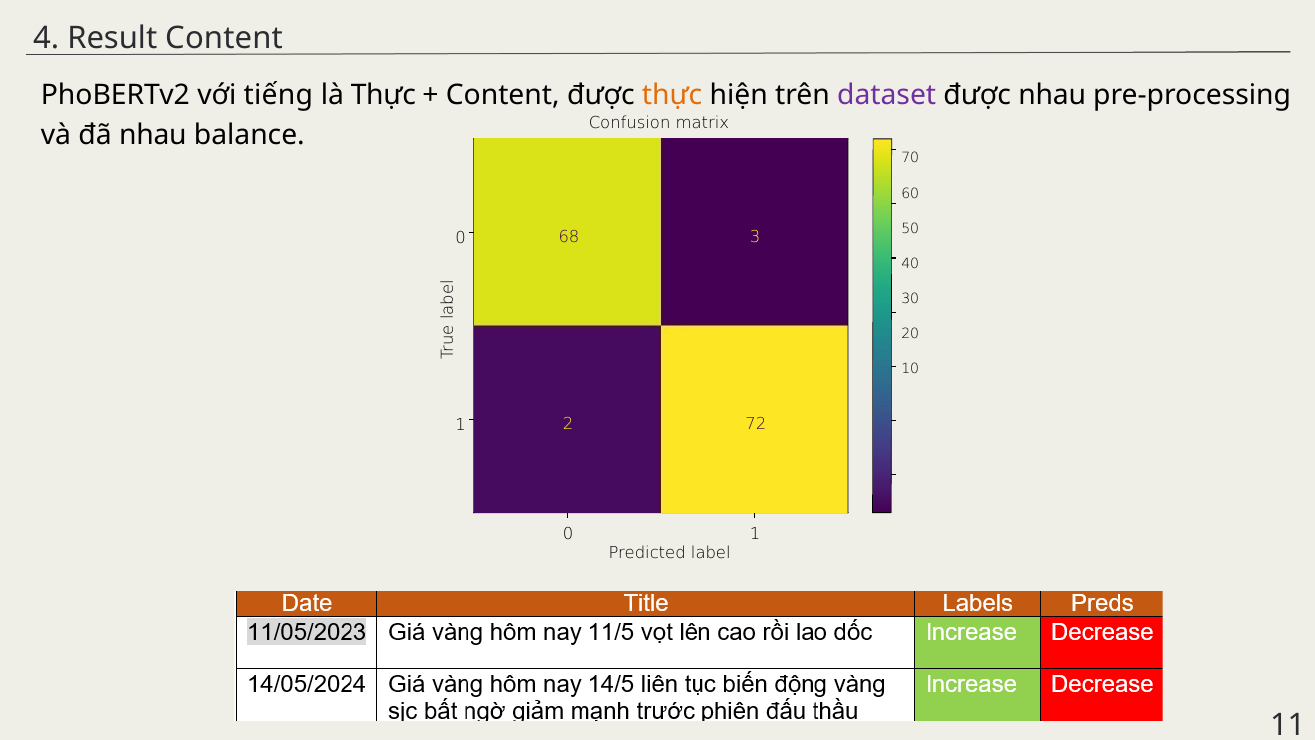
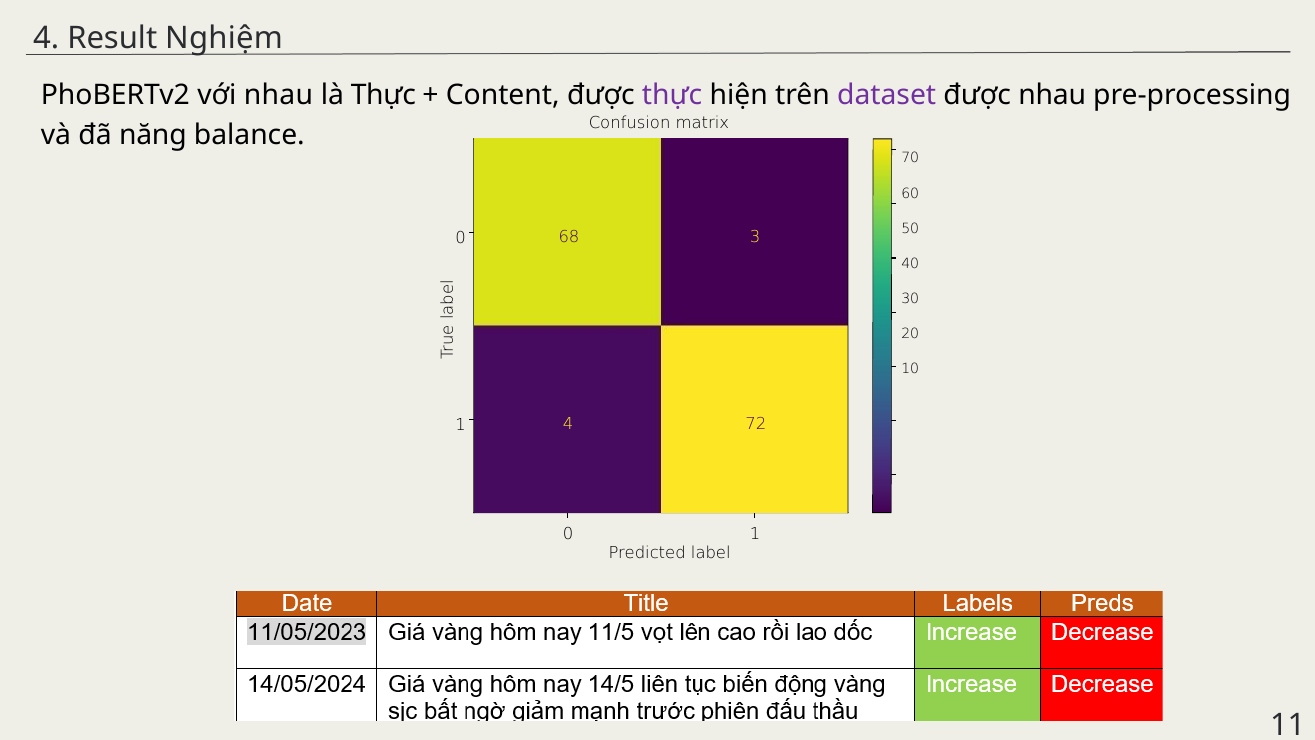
Result Content: Content -> Nghiệm
với tiếng: tiếng -> nhau
thực at (672, 95) colour: orange -> purple
đã nhau: nhau -> năng
1 2: 2 -> 4
